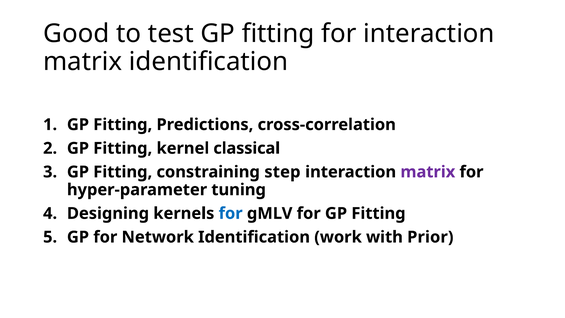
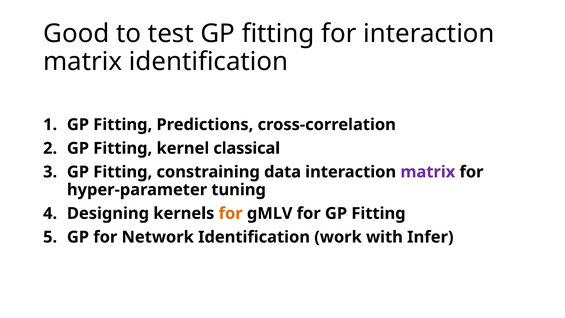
step: step -> data
for at (231, 213) colour: blue -> orange
Prior: Prior -> Infer
